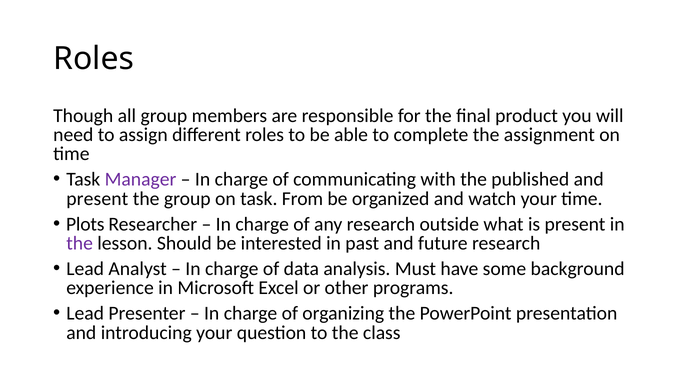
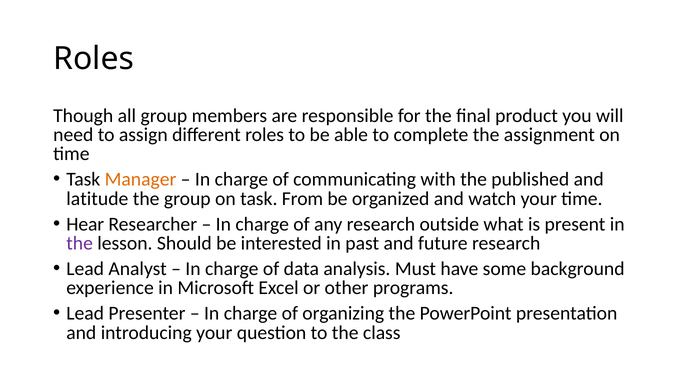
Manager colour: purple -> orange
present at (97, 199): present -> latitude
Plots: Plots -> Hear
